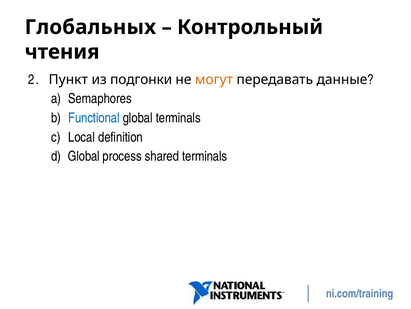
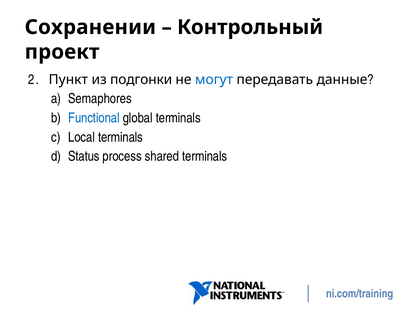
Глобальных: Глобальных -> Сохранении
чтения: чтения -> проект
могут colour: orange -> blue
Local definition: definition -> terminals
Global at (84, 156): Global -> Status
